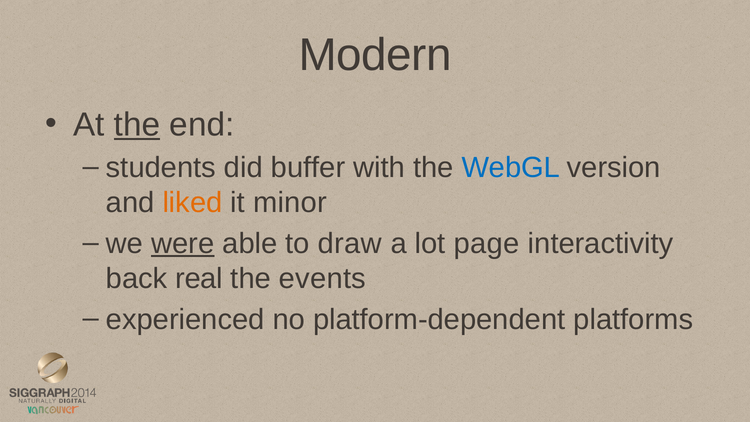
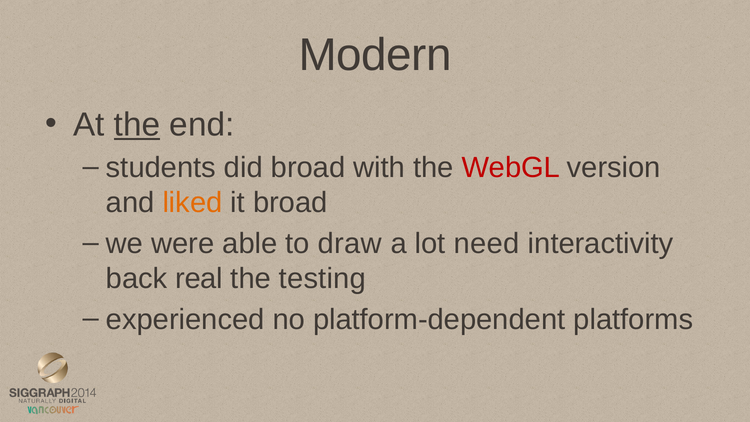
did buffer: buffer -> broad
WebGL colour: blue -> red
it minor: minor -> broad
were underline: present -> none
page: page -> need
events: events -> testing
